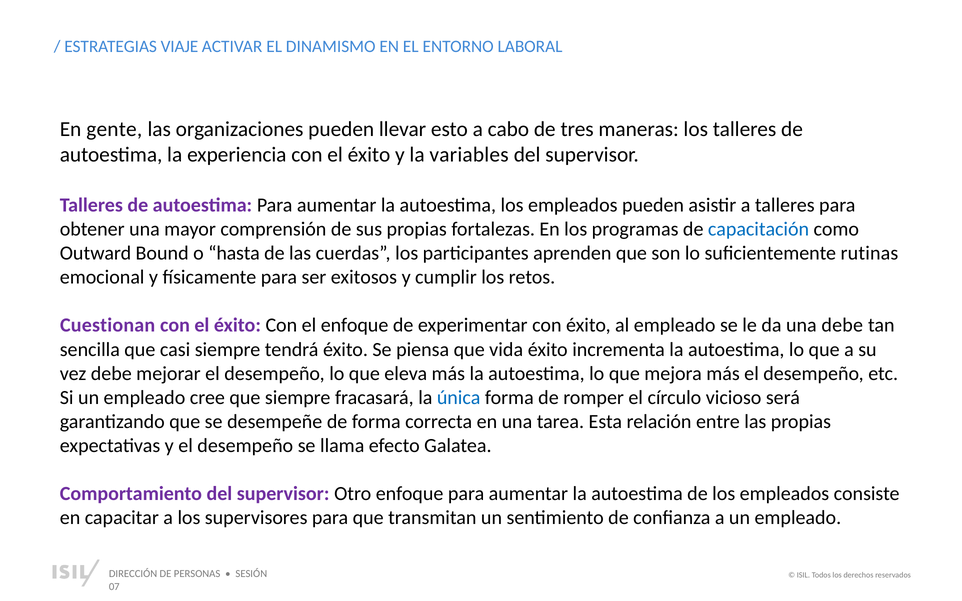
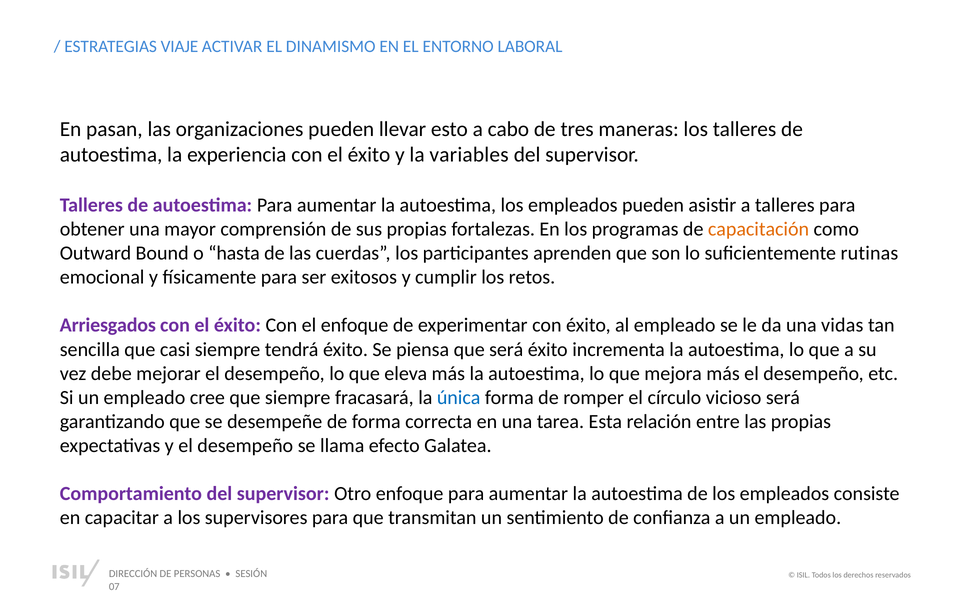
gente: gente -> pasan
capacitación colour: blue -> orange
Cuestionan: Cuestionan -> Arriesgados
una debe: debe -> vidas
que vida: vida -> será
